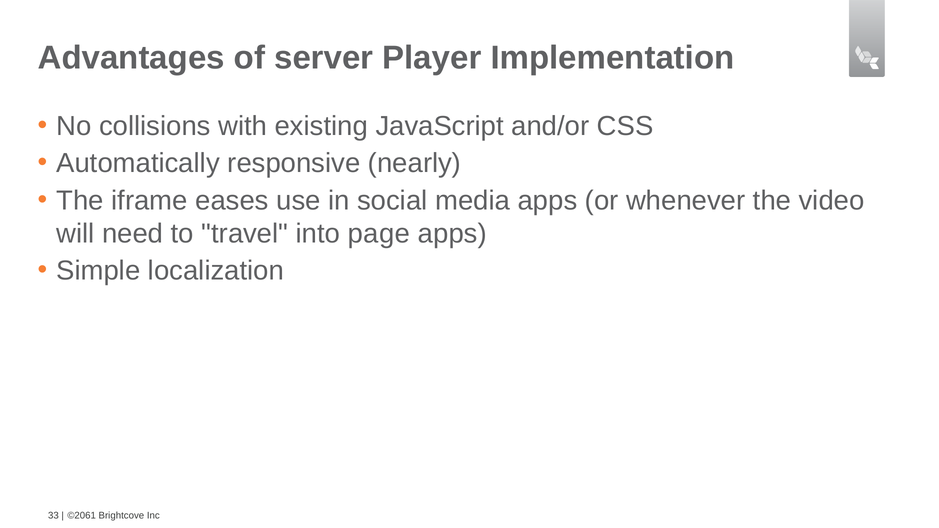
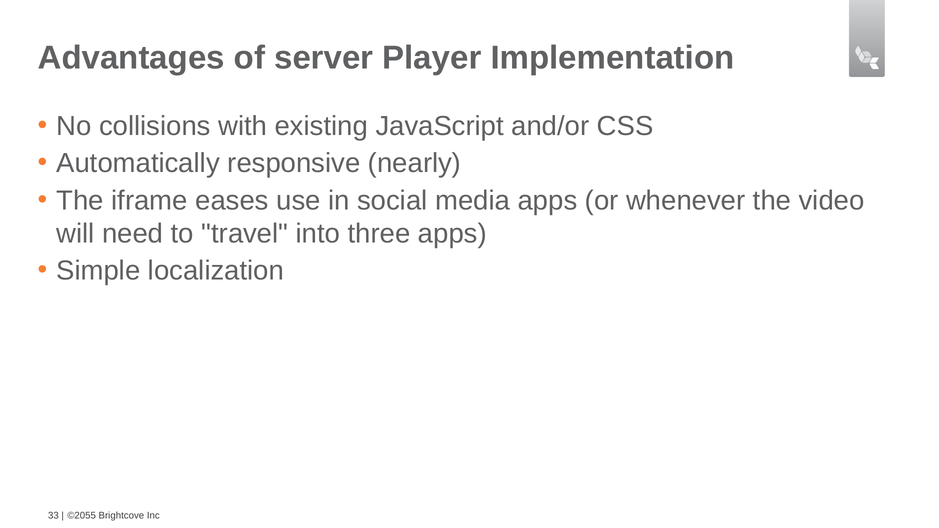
page: page -> three
©2061: ©2061 -> ©2055
